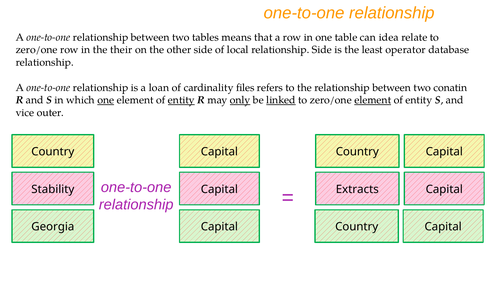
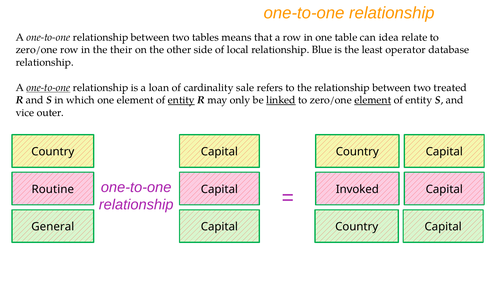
relationship Side: Side -> Blue
one-to-one at (48, 88) underline: none -> present
files: files -> sale
conatin: conatin -> treated
one at (106, 100) underline: present -> none
only underline: present -> none
Stability: Stability -> Routine
Extracts: Extracts -> Invoked
Georgia: Georgia -> General
